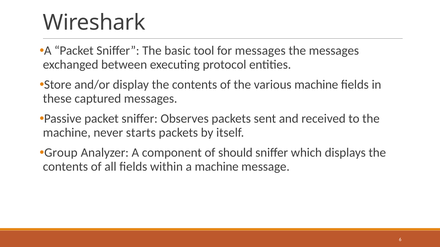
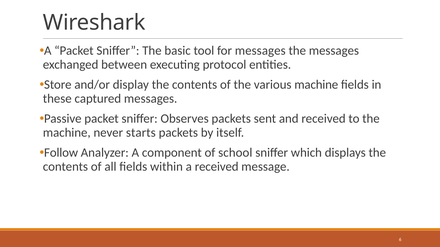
Group: Group -> Follow
should: should -> school
a machine: machine -> received
